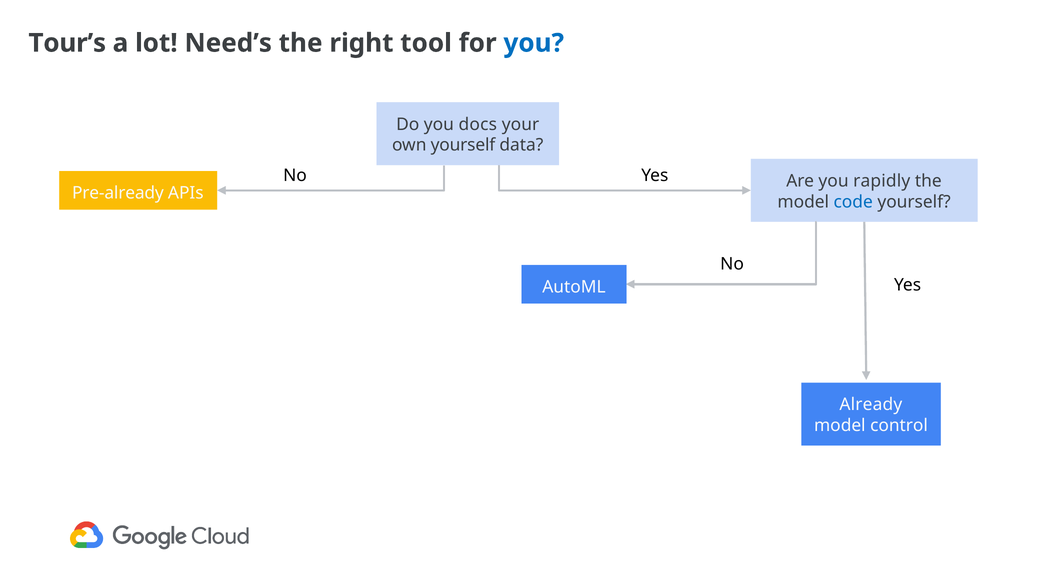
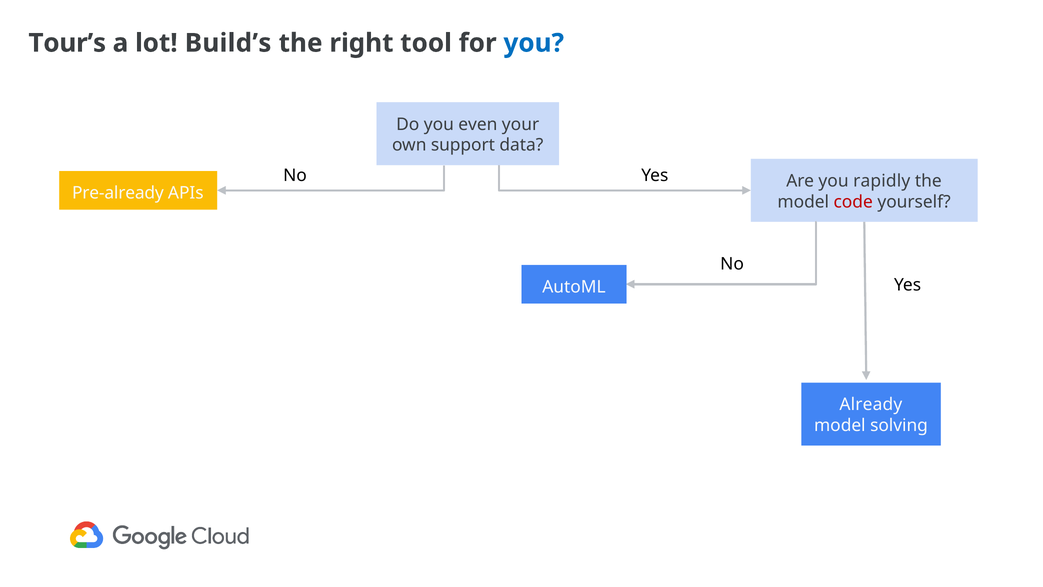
Need’s: Need’s -> Build’s
docs: docs -> even
own yourself: yourself -> support
code colour: blue -> red
control: control -> solving
